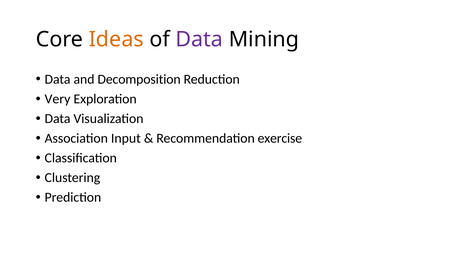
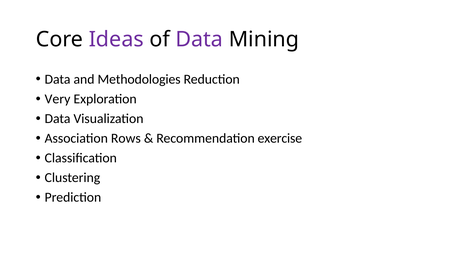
Ideas colour: orange -> purple
Decomposition: Decomposition -> Methodologies
Input: Input -> Rows
